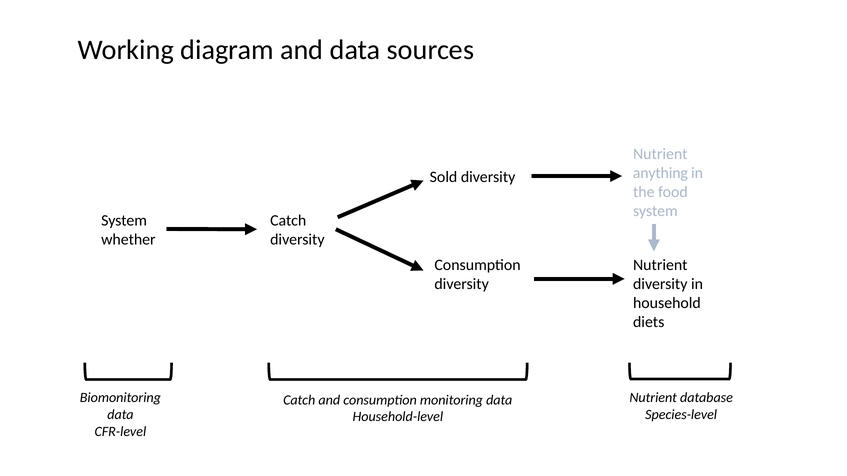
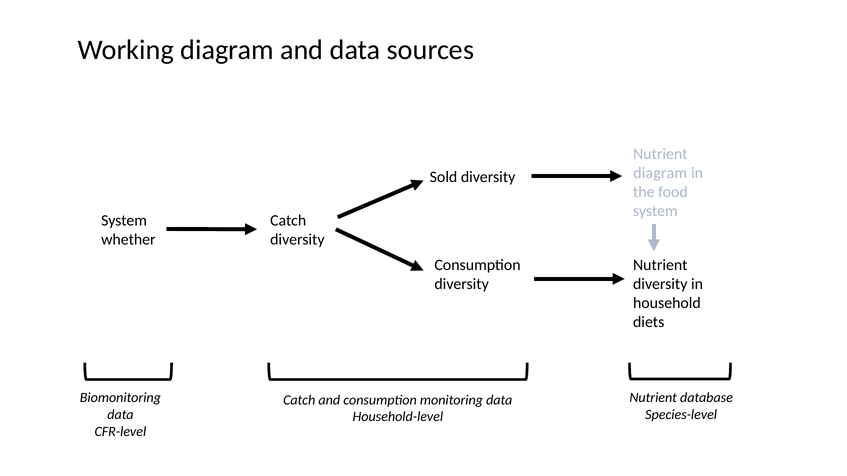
anything at (660, 173): anything -> diagram
